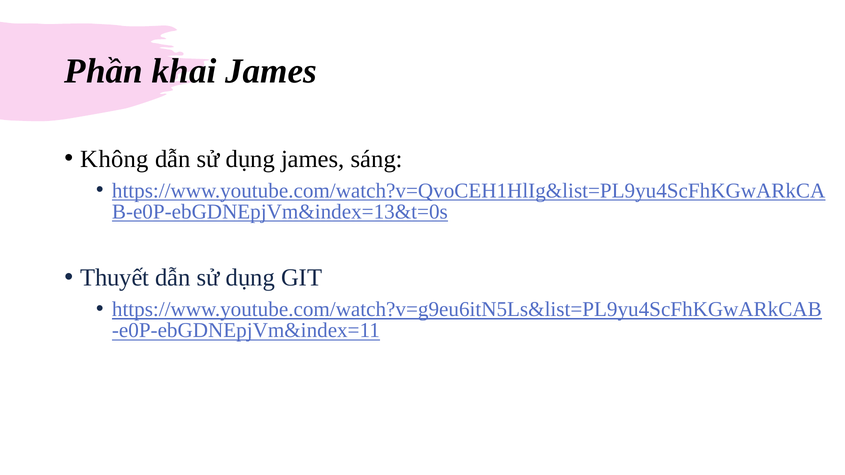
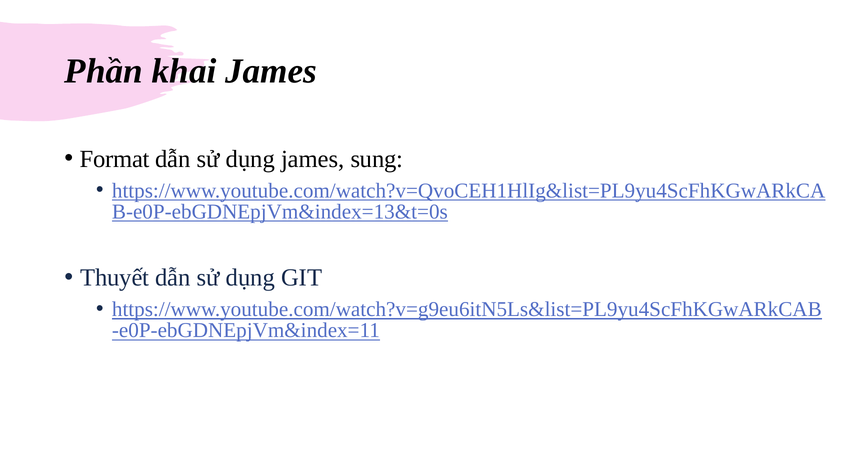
Không: Không -> Format
sáng: sáng -> sung
